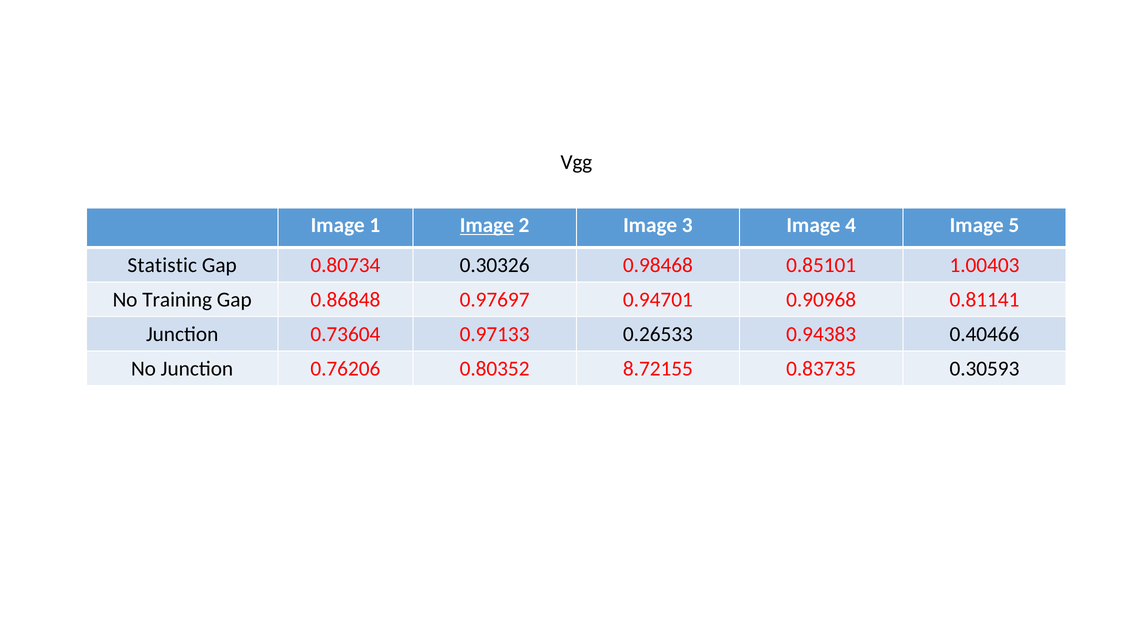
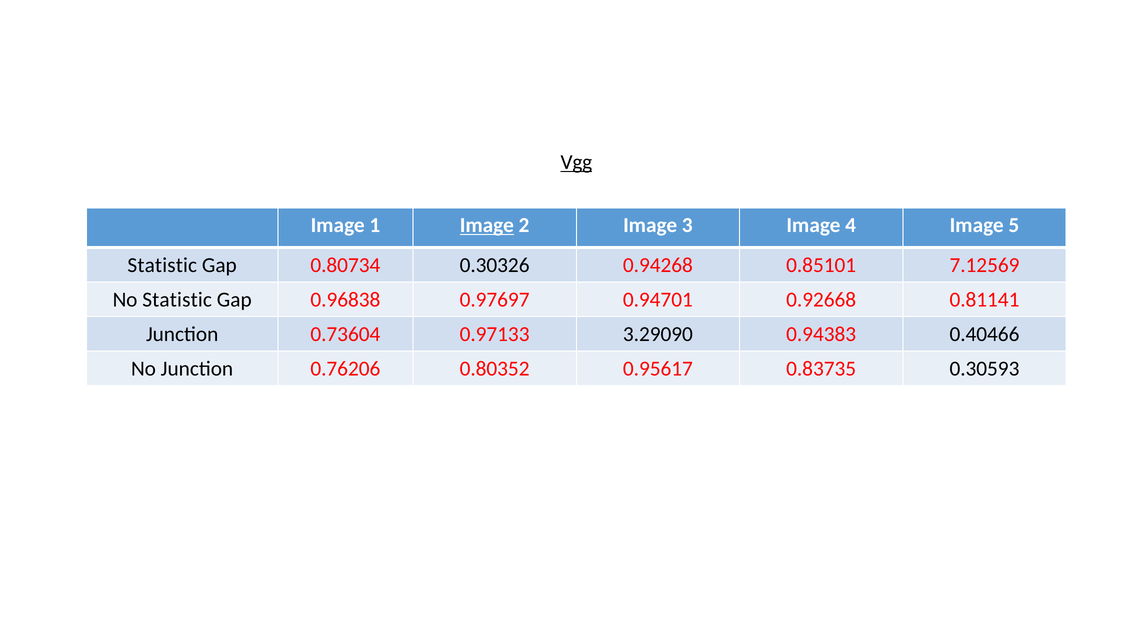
Vgg underline: none -> present
0.98468: 0.98468 -> 0.94268
1.00403: 1.00403 -> 7.12569
No Training: Training -> Statistic
0.86848: 0.86848 -> 0.96838
0.90968: 0.90968 -> 0.92668
0.26533: 0.26533 -> 3.29090
8.72155: 8.72155 -> 0.95617
